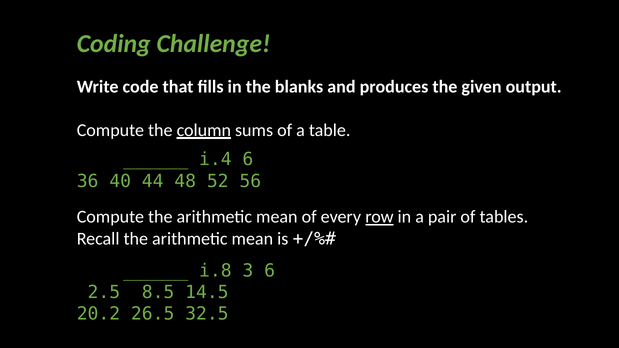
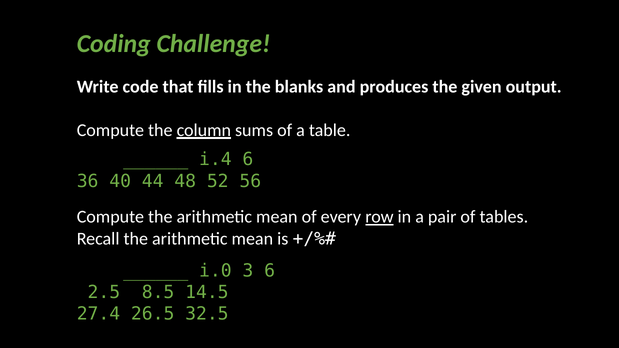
i.8: i.8 -> i.0
20.2: 20.2 -> 27.4
